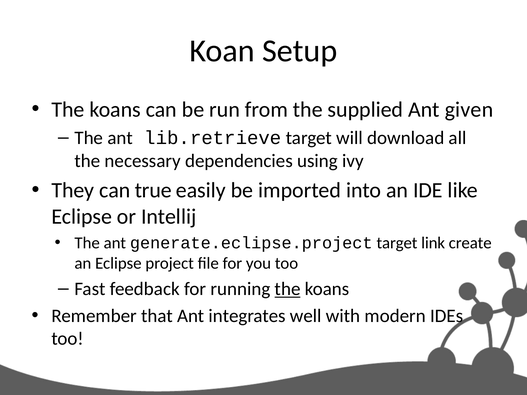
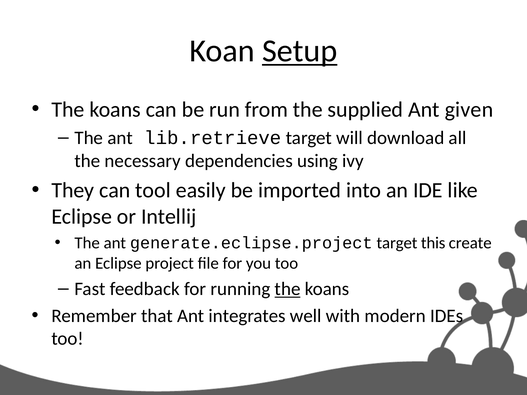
Setup underline: none -> present
true: true -> tool
link: link -> this
